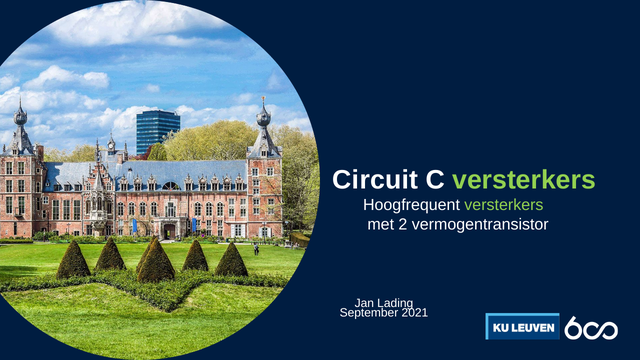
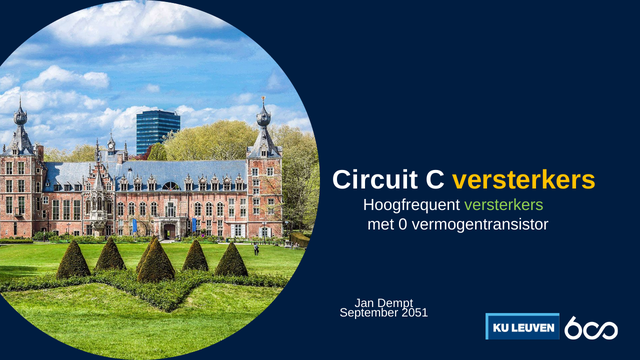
versterkers at (524, 180) colour: light green -> yellow
2: 2 -> 0
Lading: Lading -> Dempt
2021: 2021 -> 2051
